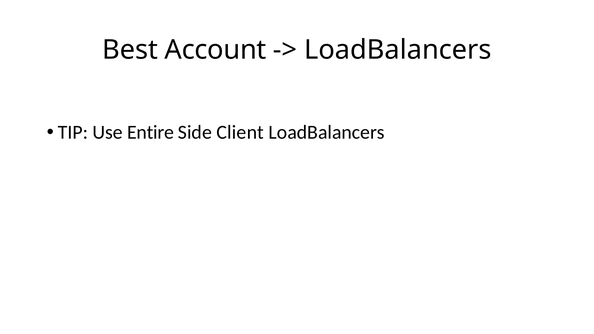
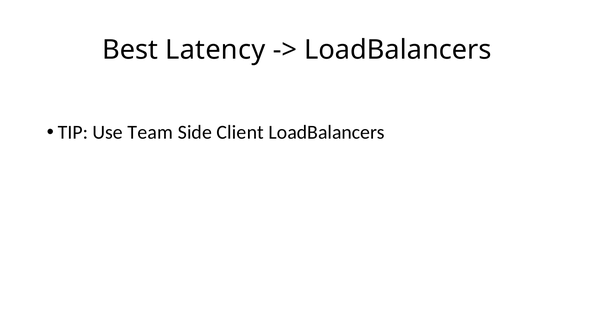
Account: Account -> Latency
Entire: Entire -> Team
